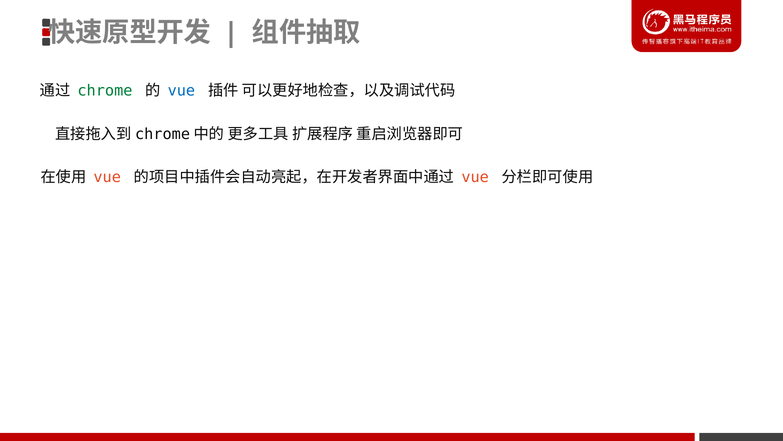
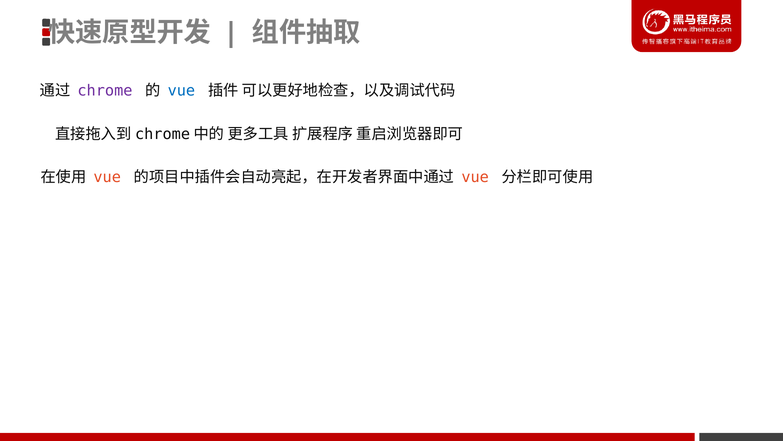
chrome colour: green -> purple
